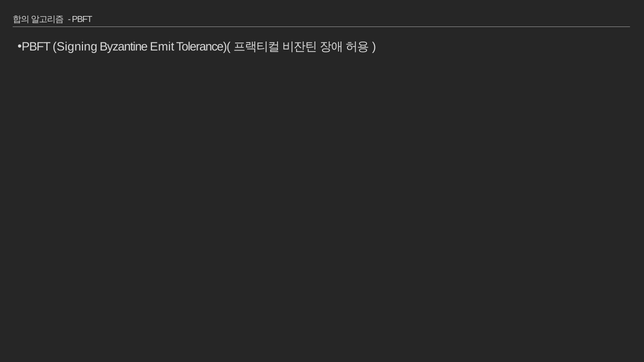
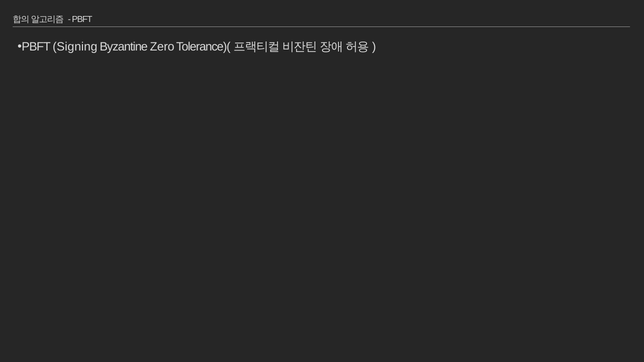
Emit: Emit -> Zero
